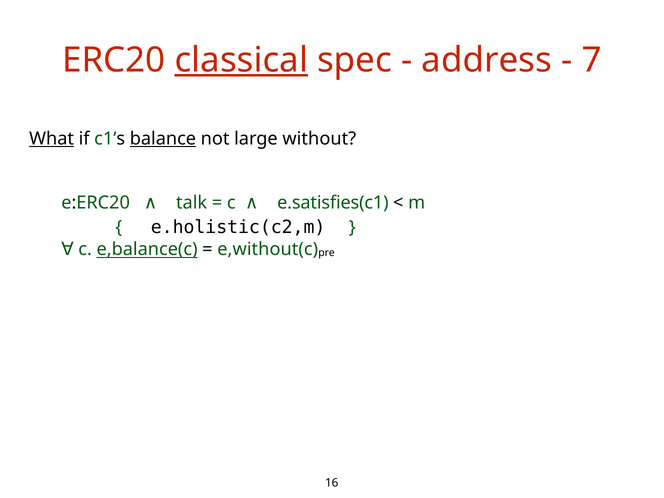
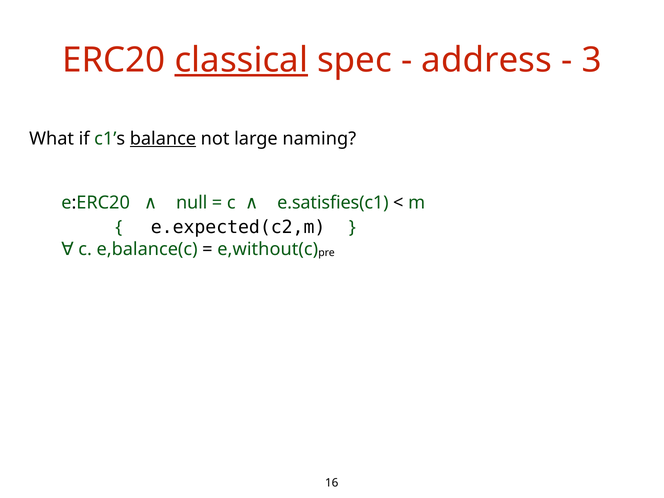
7: 7 -> 3
What underline: present -> none
without: without -> naming
talk: talk -> null
e.holistic(c2,m: e.holistic(c2,m -> e.expected(c2,m
e,balance(c underline: present -> none
